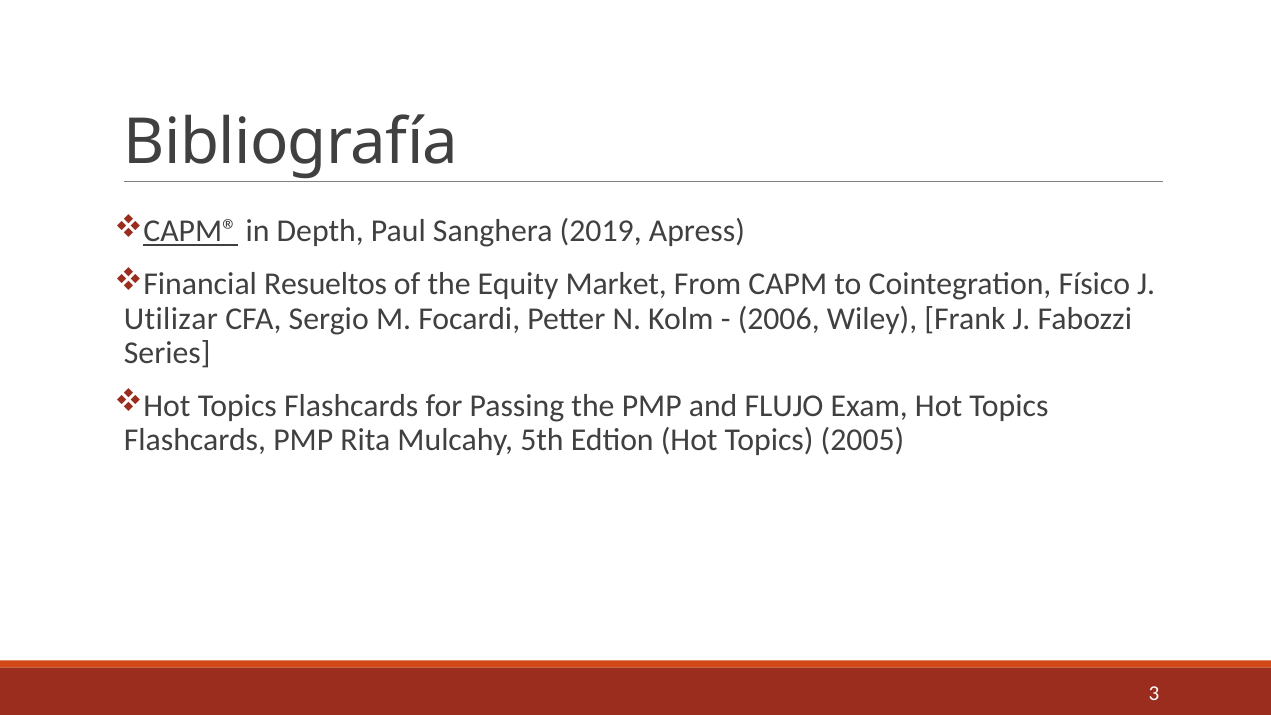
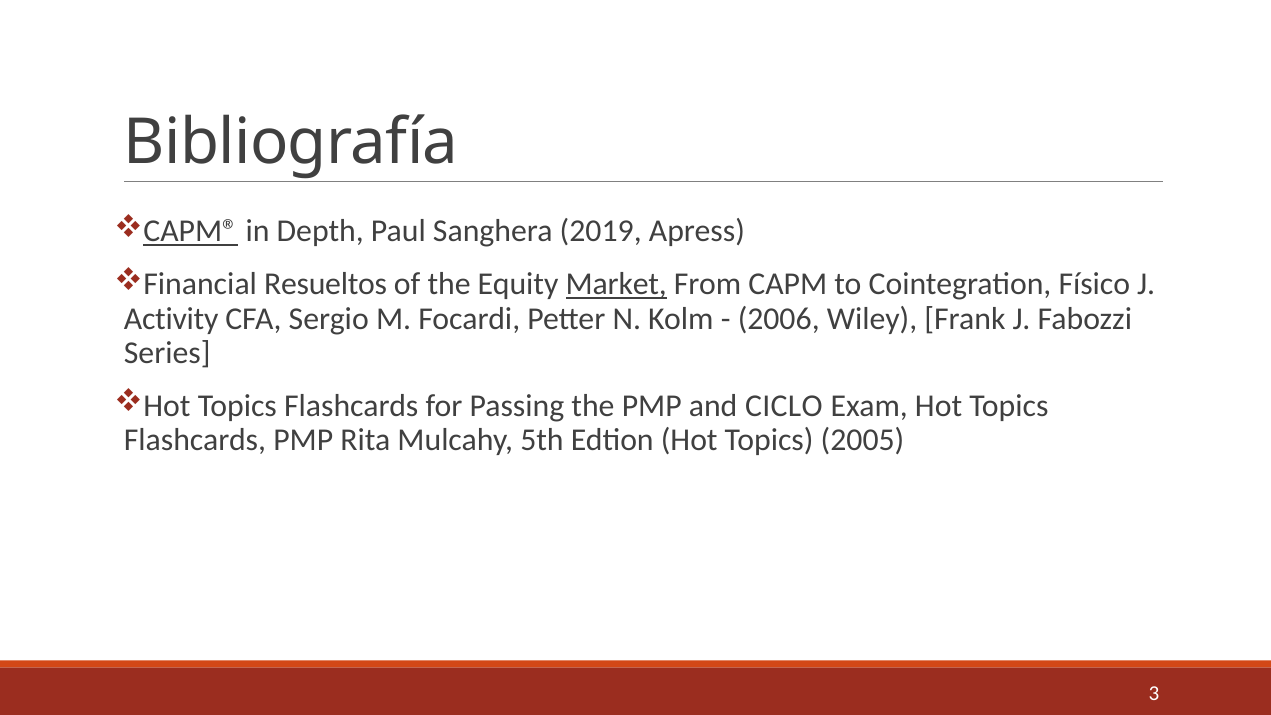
Market underline: none -> present
Utilizar: Utilizar -> Activity
FLUJO: FLUJO -> CICLO
